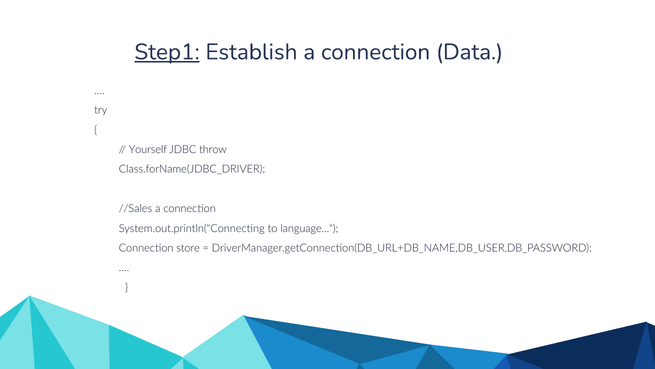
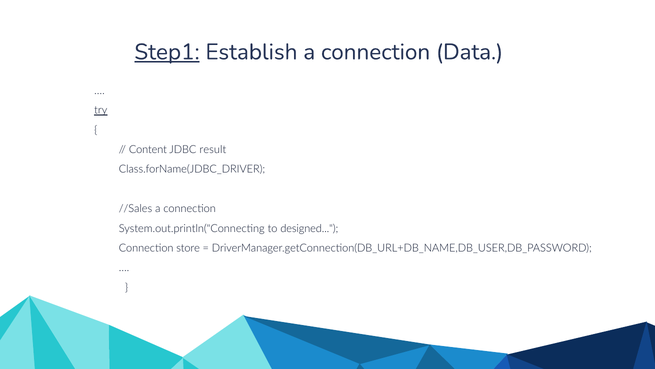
try underline: none -> present
Yourself: Yourself -> Content
throw: throw -> result
language: language -> designed
